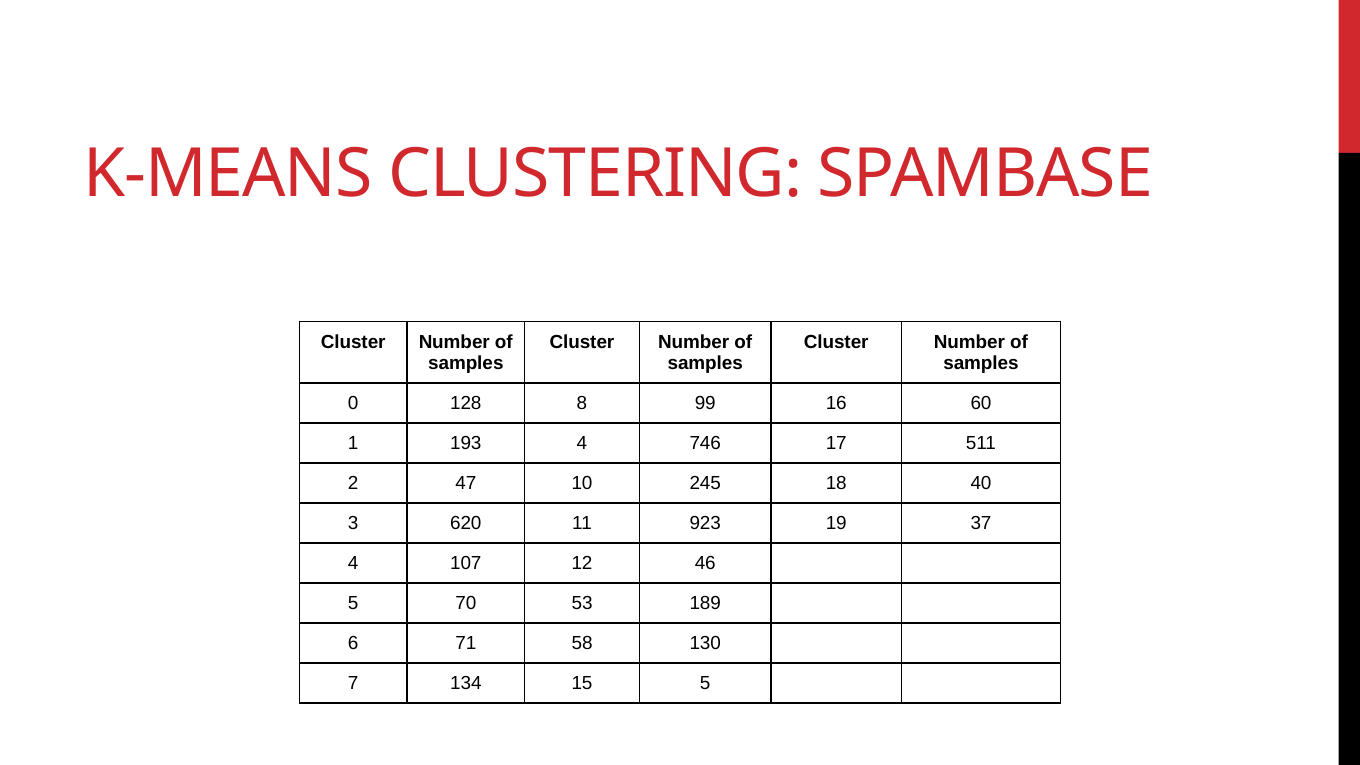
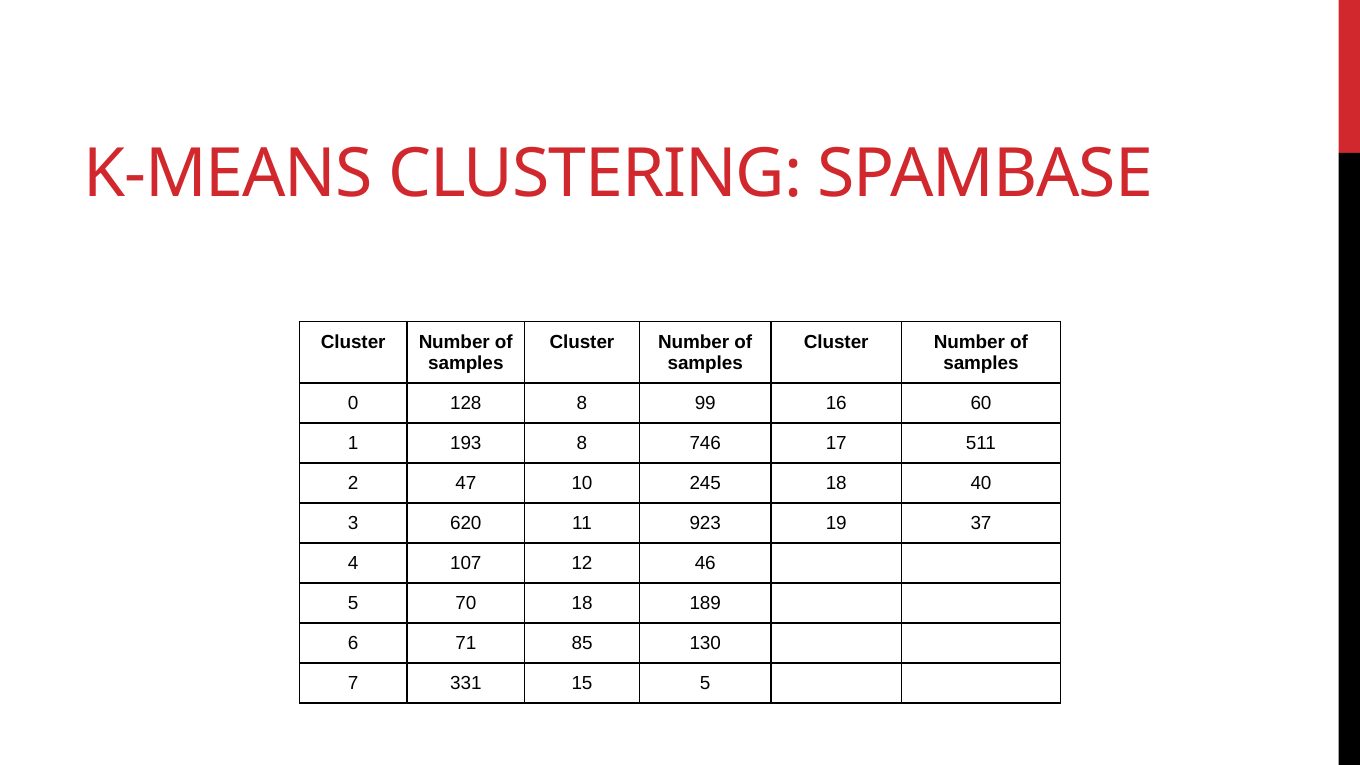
193 4: 4 -> 8
70 53: 53 -> 18
58: 58 -> 85
134: 134 -> 331
